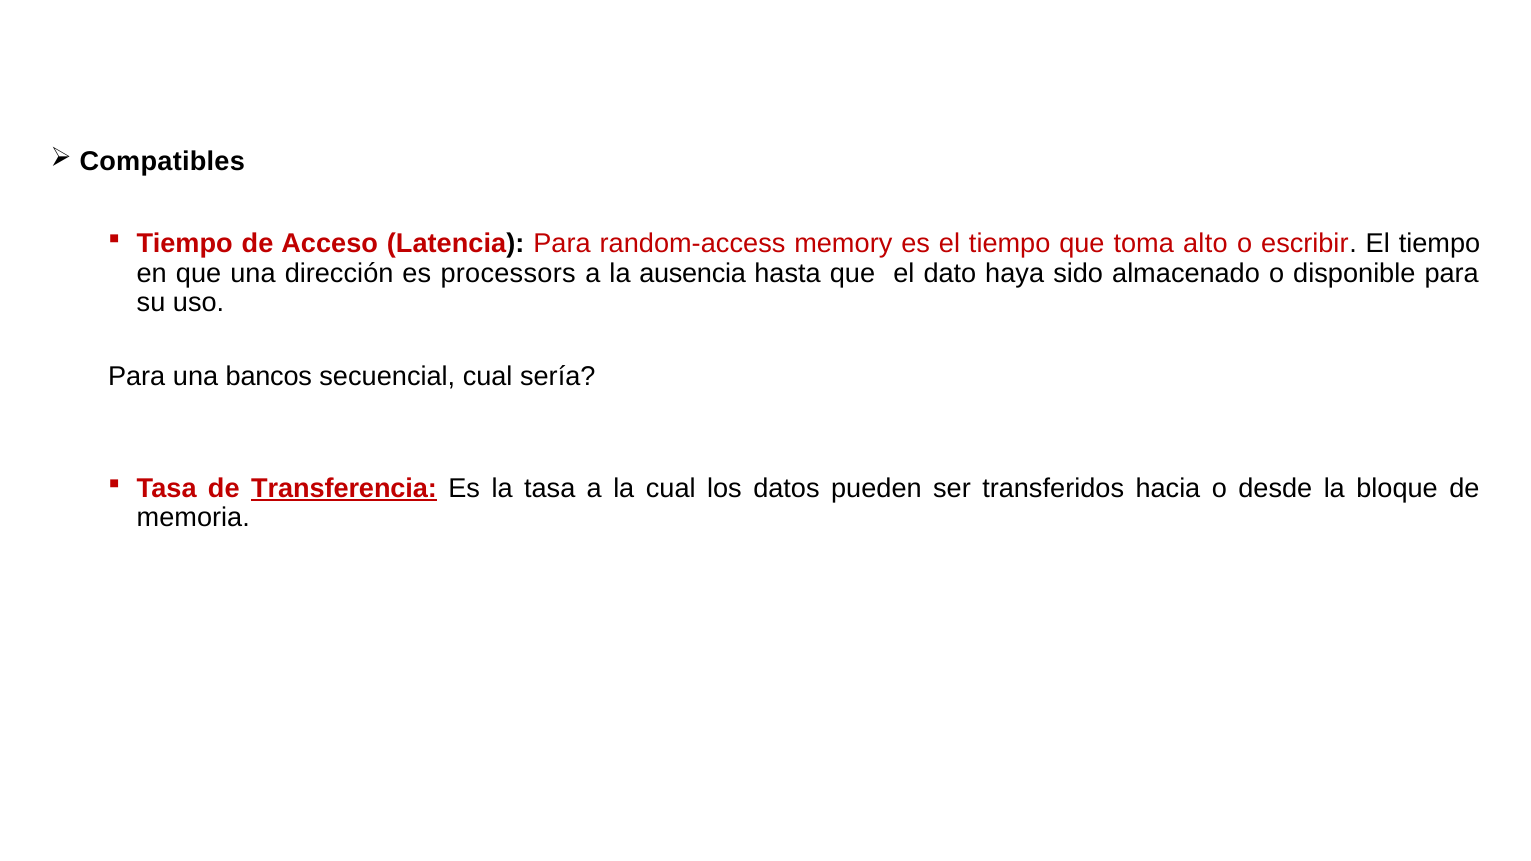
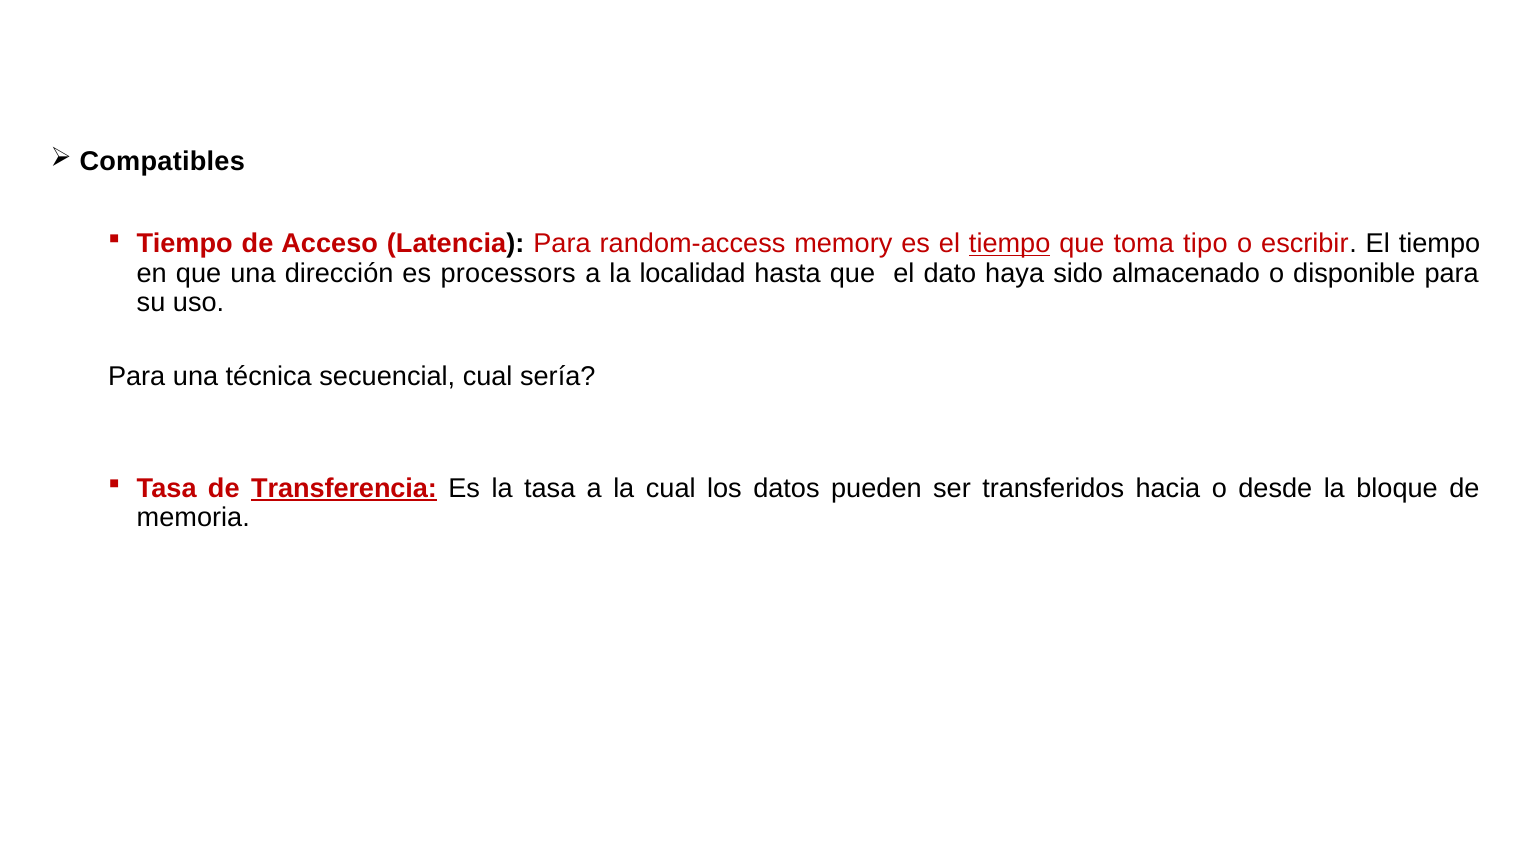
tiempo at (1010, 244) underline: none -> present
alto: alto -> tipo
ausencia: ausencia -> localidad
bancos: bancos -> técnica
